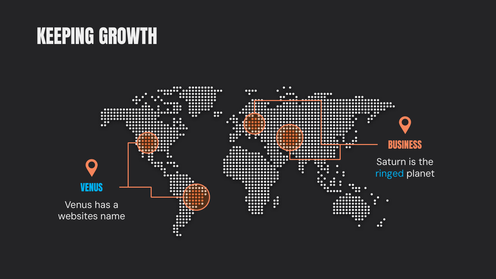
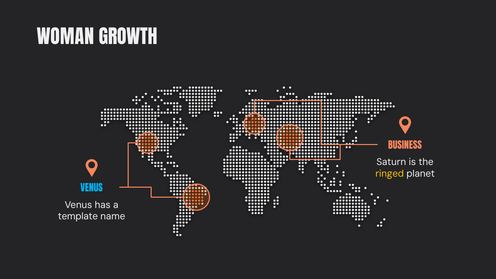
KEEPING: KEEPING -> WOMAN
ringed colour: light blue -> yellow
websites: websites -> template
